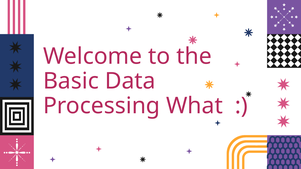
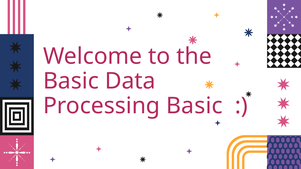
Processing What: What -> Basic
